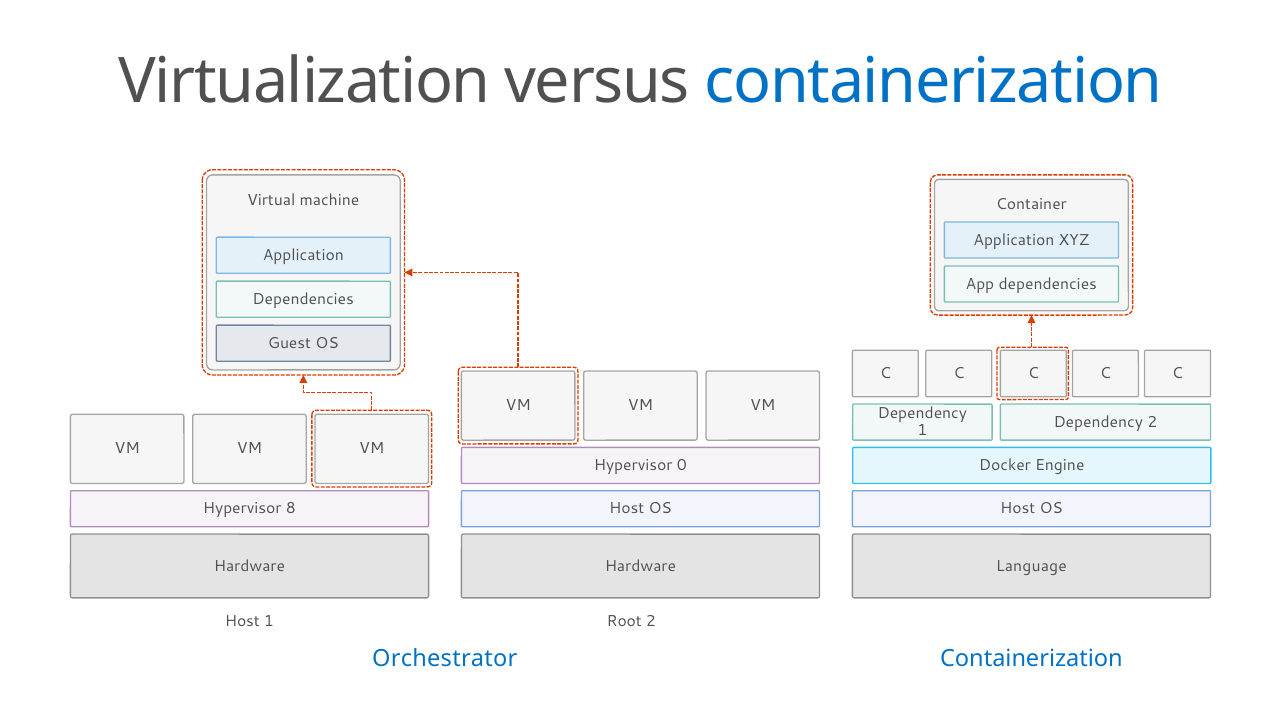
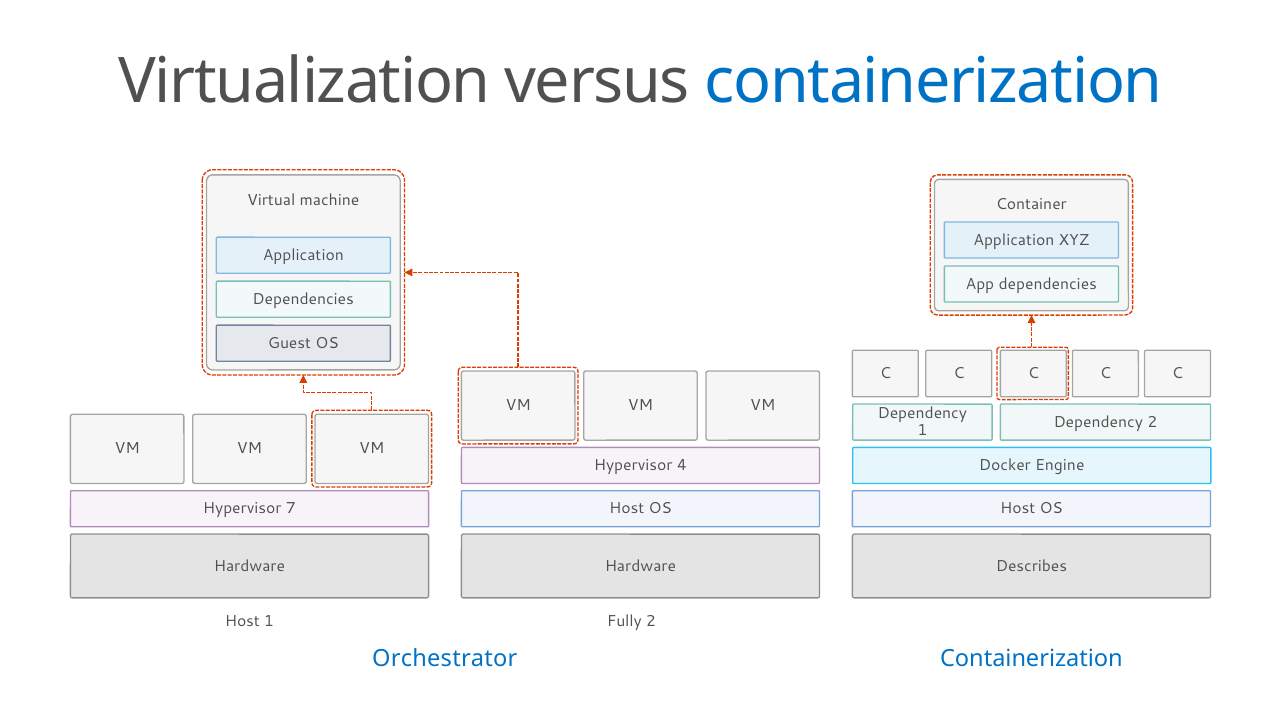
0: 0 -> 4
8: 8 -> 7
Language: Language -> Describes
Root: Root -> Fully
